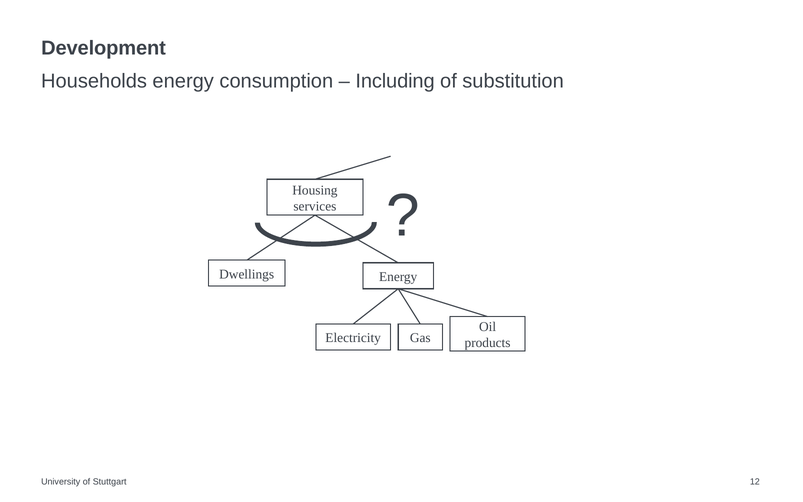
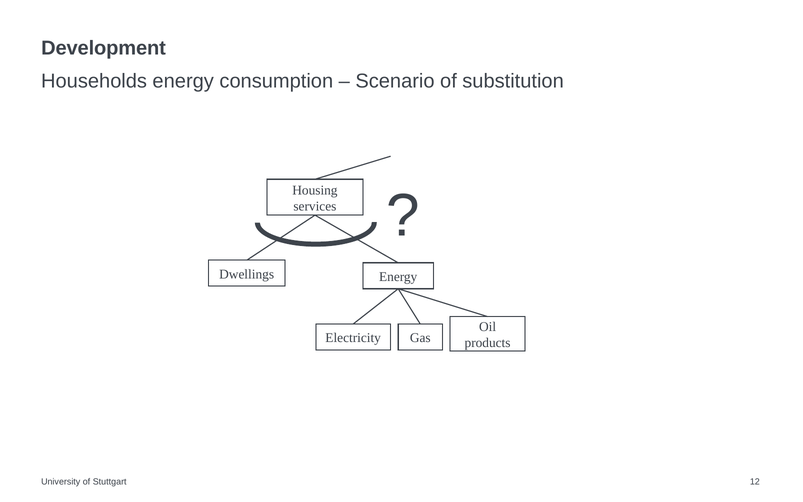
Including: Including -> Scenario
